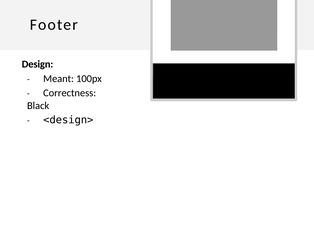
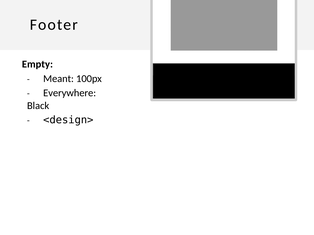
Design: Design -> Empty
Correctness: Correctness -> Everywhere
